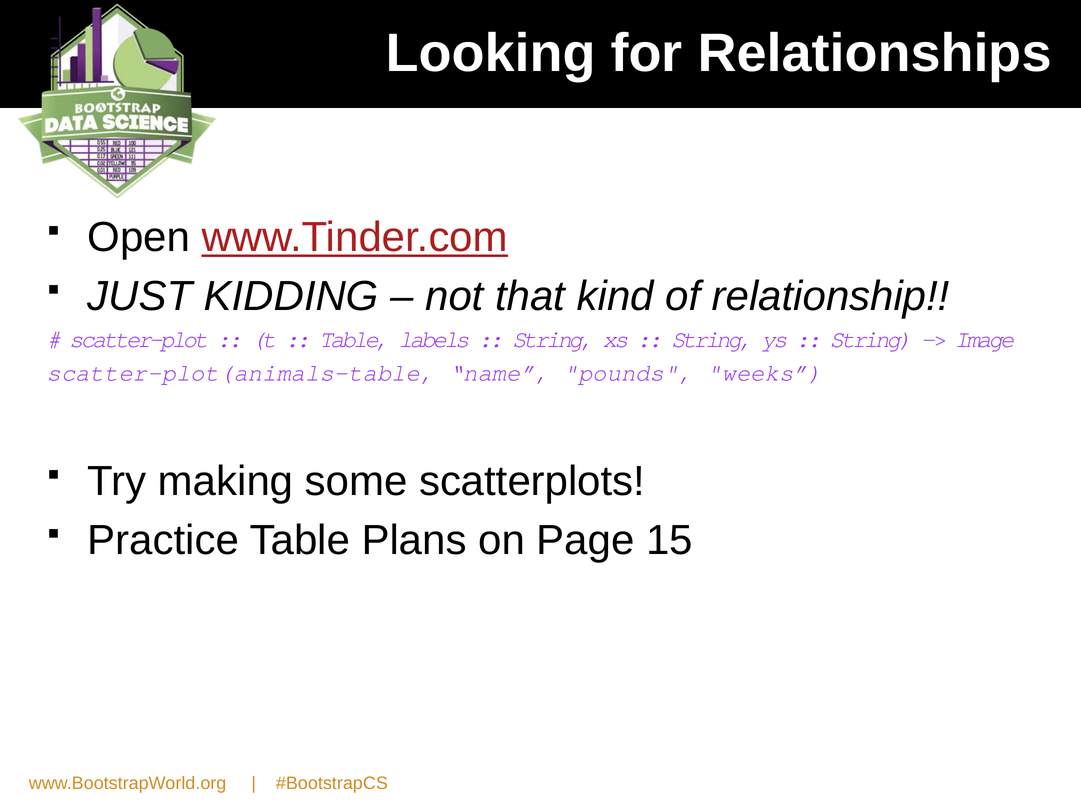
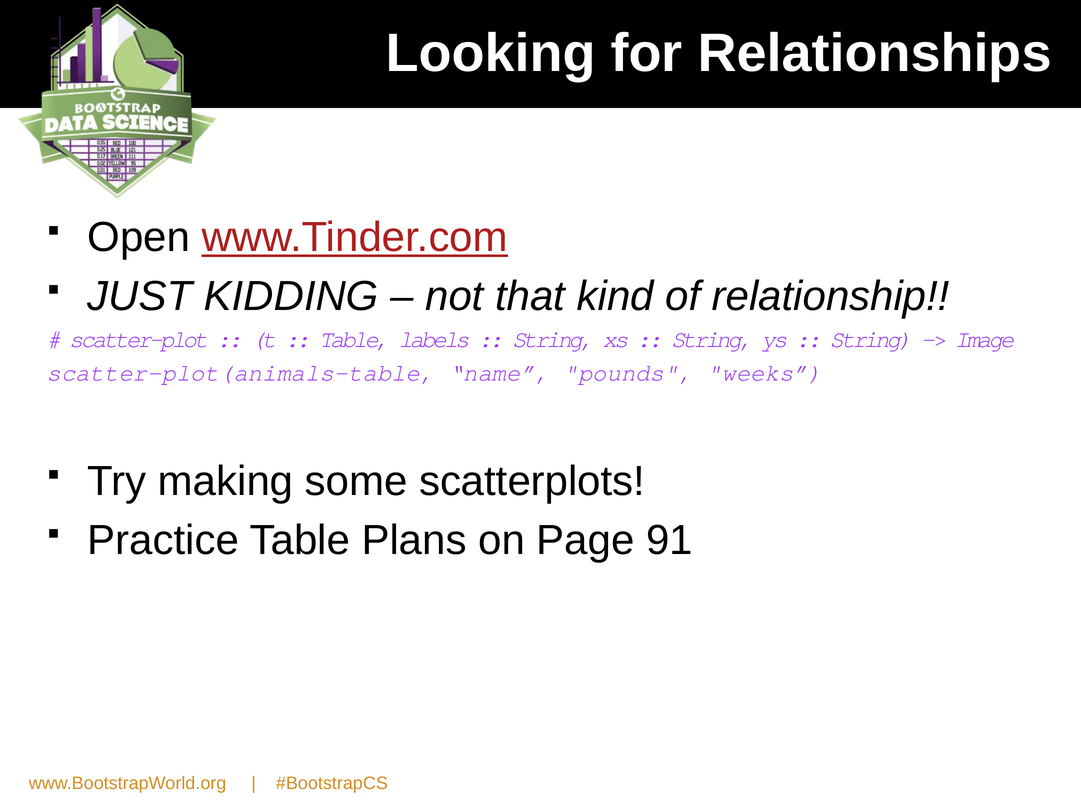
15: 15 -> 91
